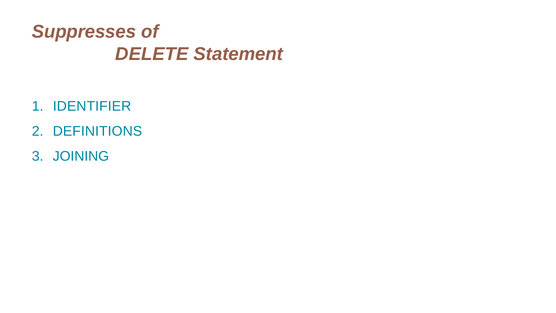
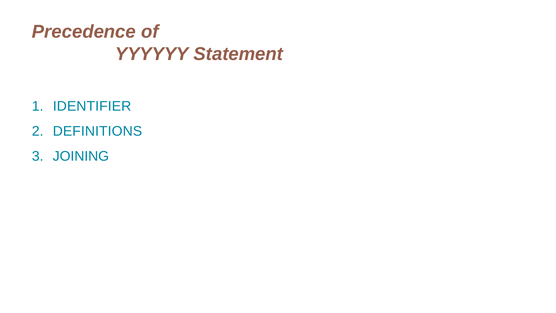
Suppresses: Suppresses -> Precedence
DELETE: DELETE -> YYYYYY
